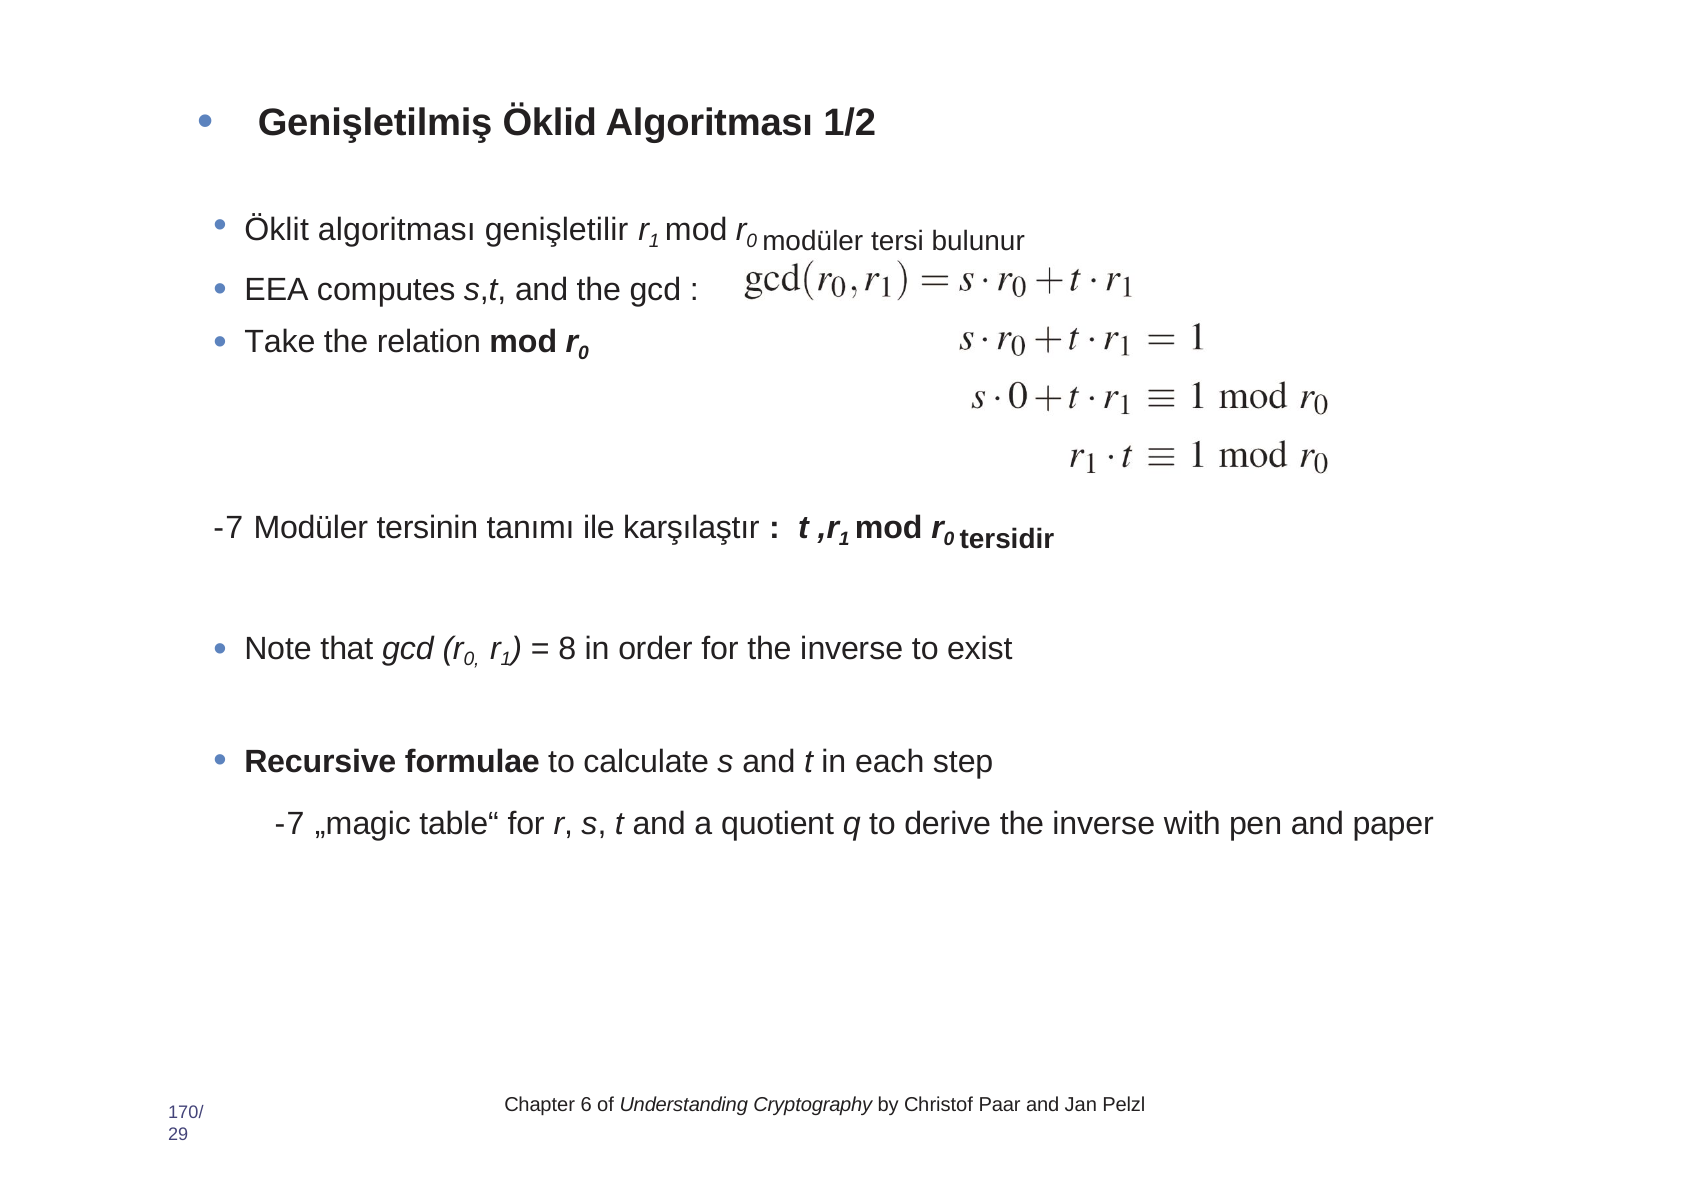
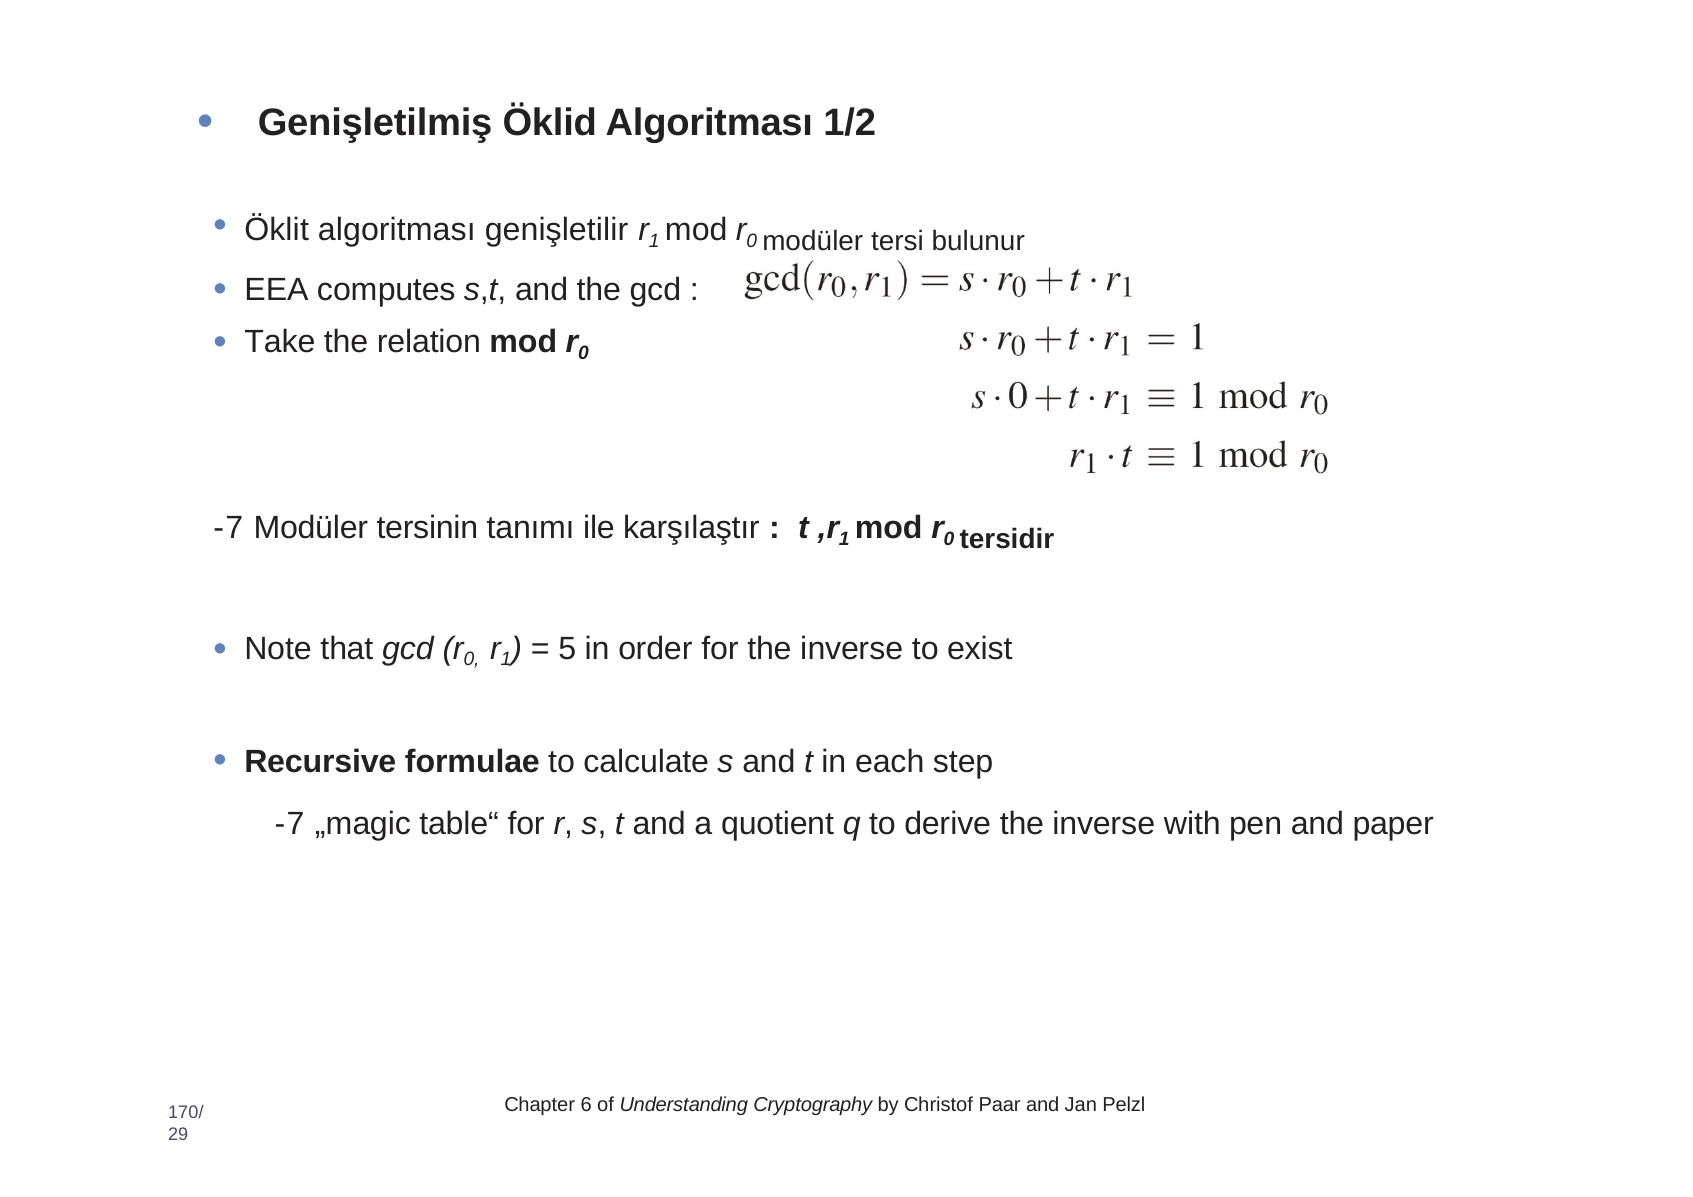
8: 8 -> 5
